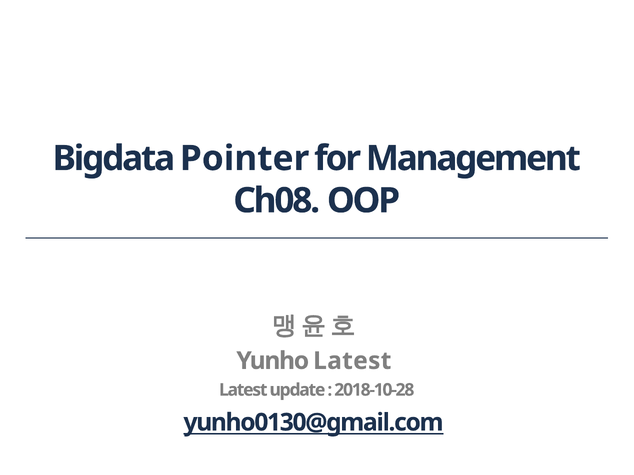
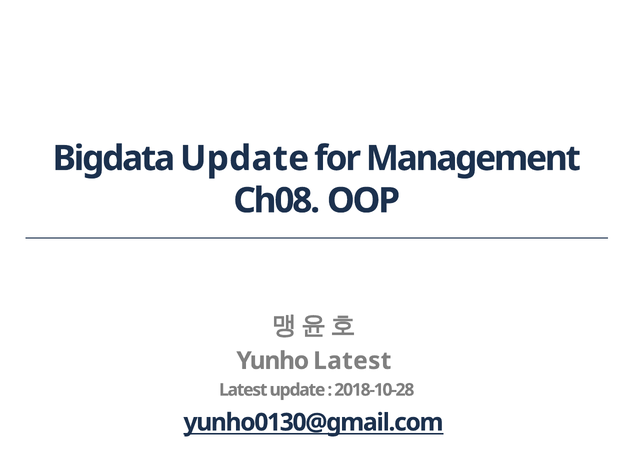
Bigdata Pointer: Pointer -> Update
